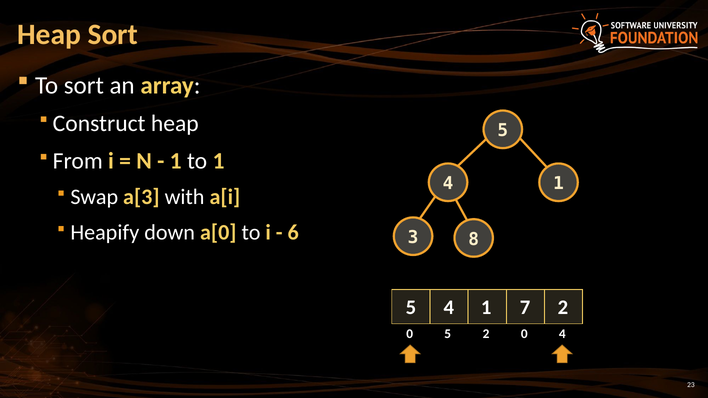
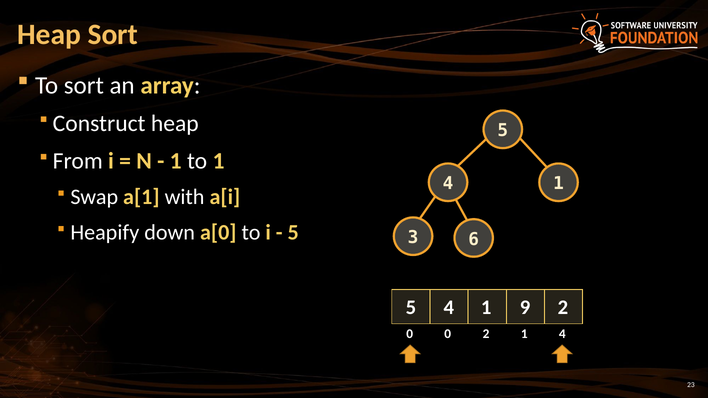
a[3: a[3 -> a[1
6 at (293, 233): 6 -> 5
8: 8 -> 6
7: 7 -> 9
0 5: 5 -> 0
0 at (524, 334): 0 -> 1
